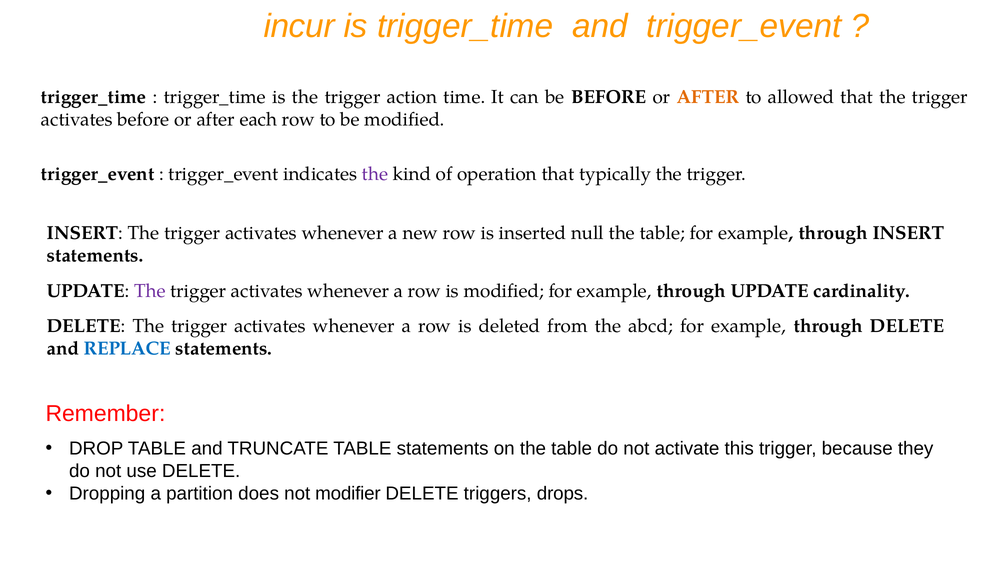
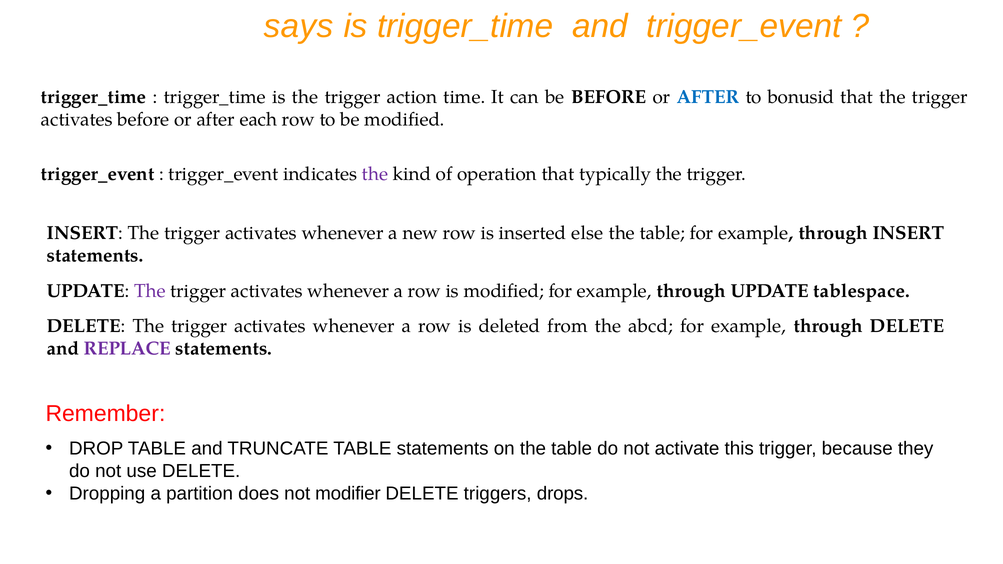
incur: incur -> says
AFTER at (708, 97) colour: orange -> blue
allowed: allowed -> bonusid
null: null -> else
cardinality: cardinality -> tablespace
REPLACE colour: blue -> purple
